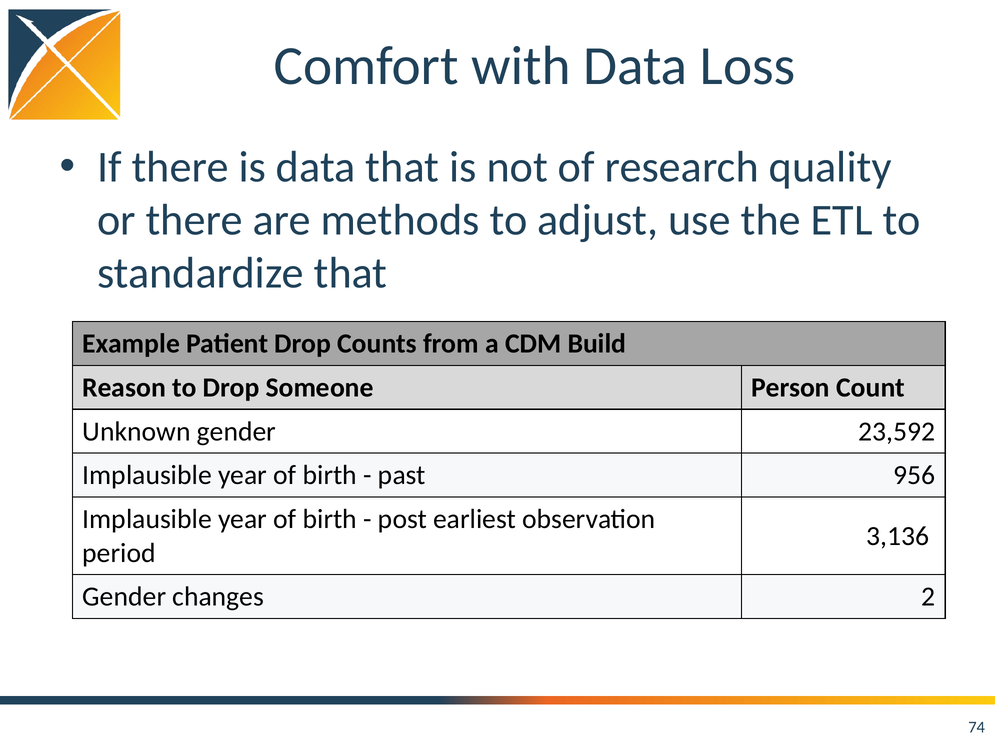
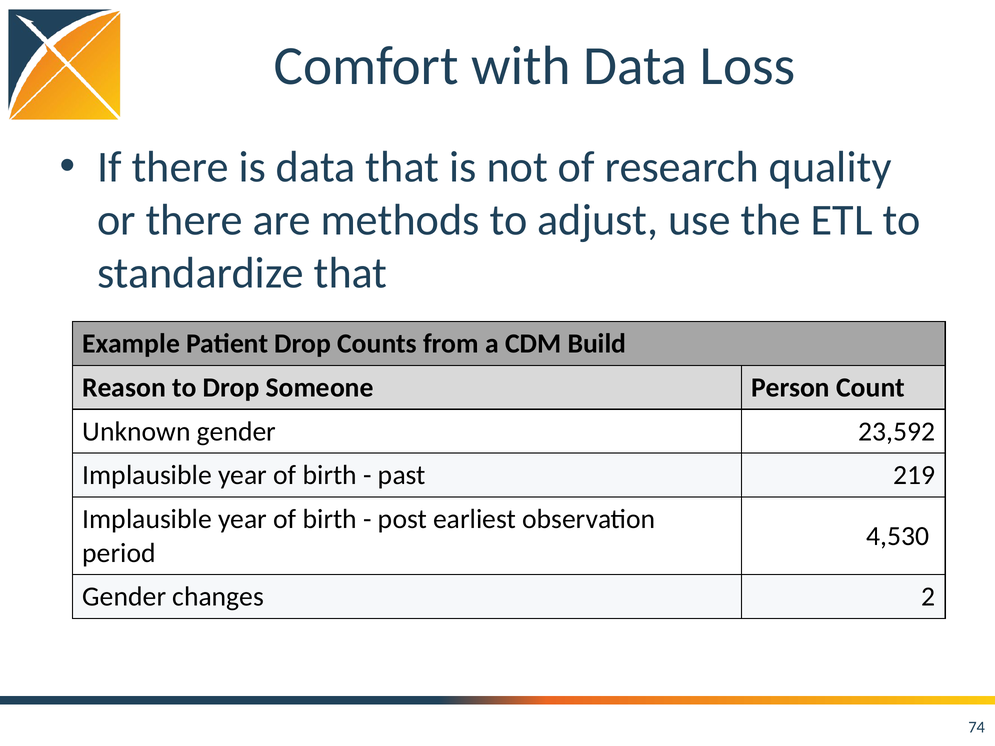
956: 956 -> 219
3,136: 3,136 -> 4,530
